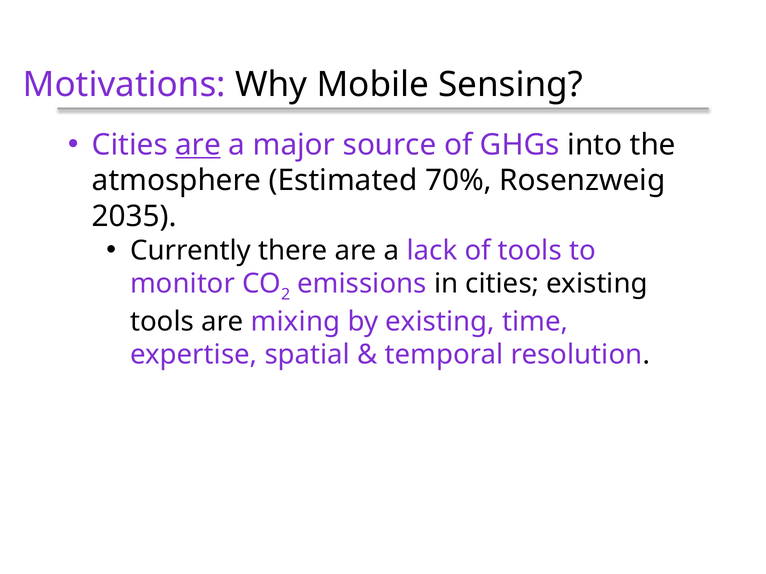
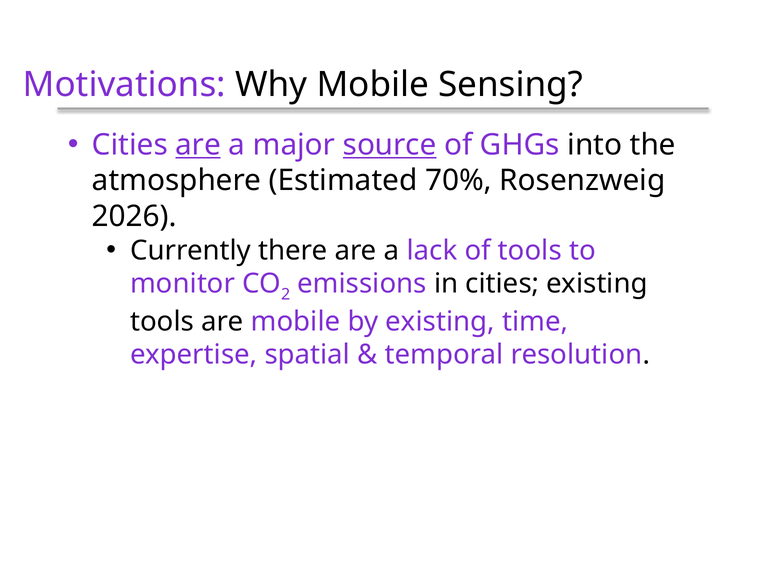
source underline: none -> present
2035: 2035 -> 2026
are mixing: mixing -> mobile
